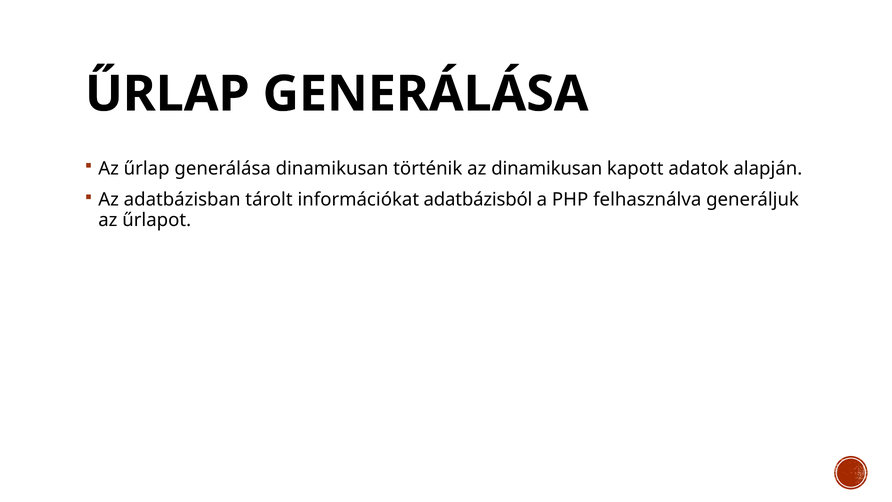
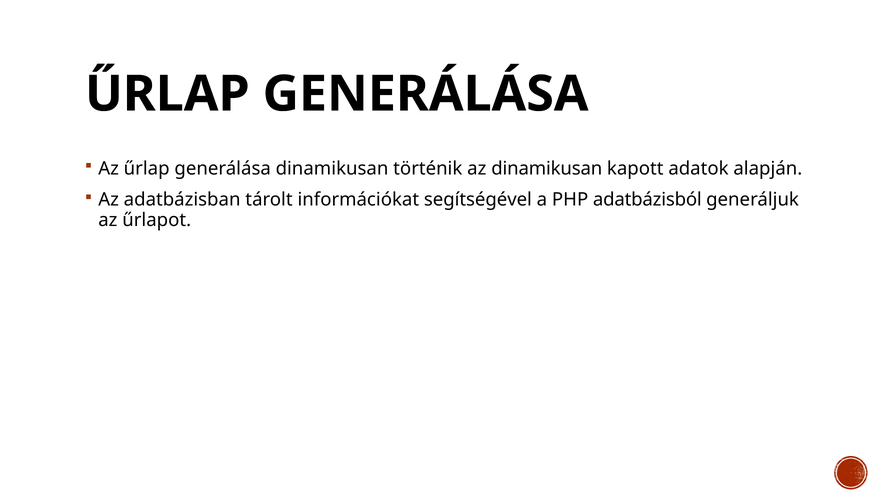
adatbázisból: adatbázisból -> segítségével
felhasználva: felhasználva -> adatbázisból
